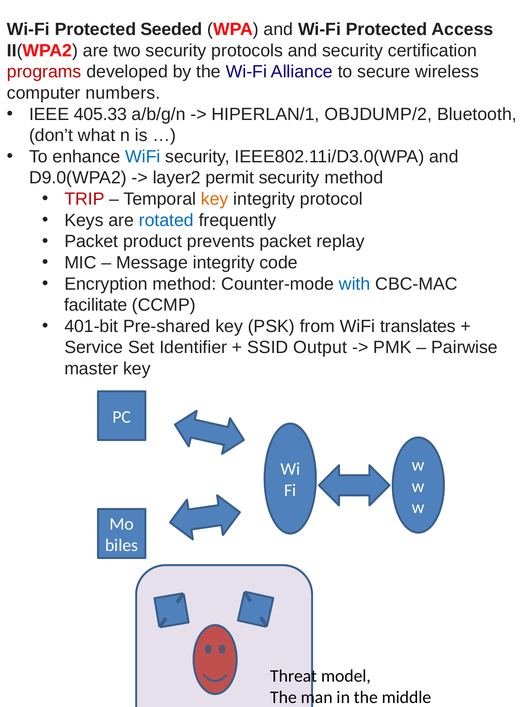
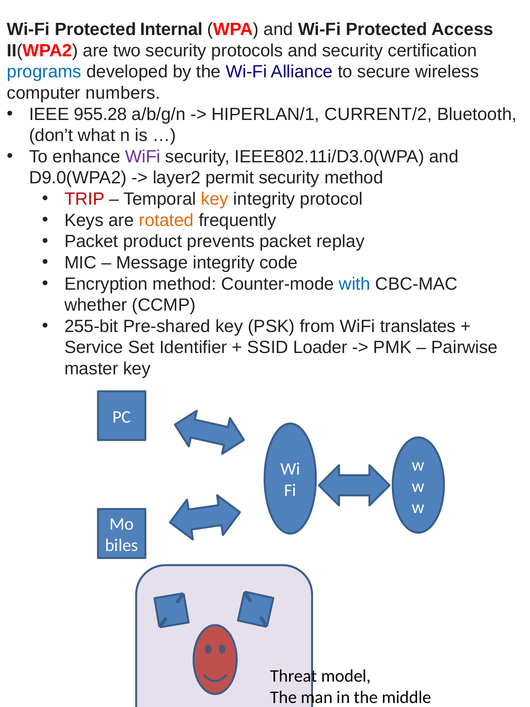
Seeded: Seeded -> Internal
programs colour: red -> blue
405.33: 405.33 -> 955.28
OBJDUMP/2: OBJDUMP/2 -> CURRENT/2
WiFi at (143, 157) colour: blue -> purple
rotated colour: blue -> orange
facilitate: facilitate -> whether
401-bit: 401-bit -> 255-bit
Output: Output -> Loader
